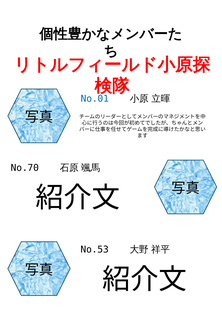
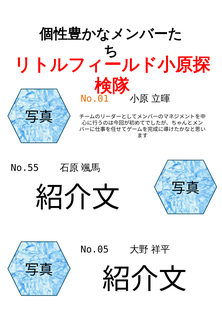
No.01 colour: blue -> orange
No.70: No.70 -> No.55
No.53: No.53 -> No.05
